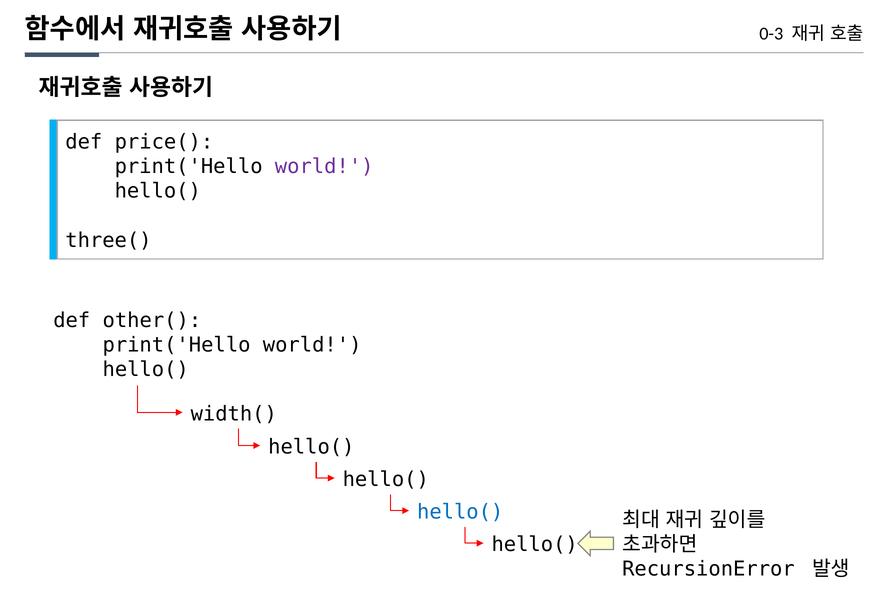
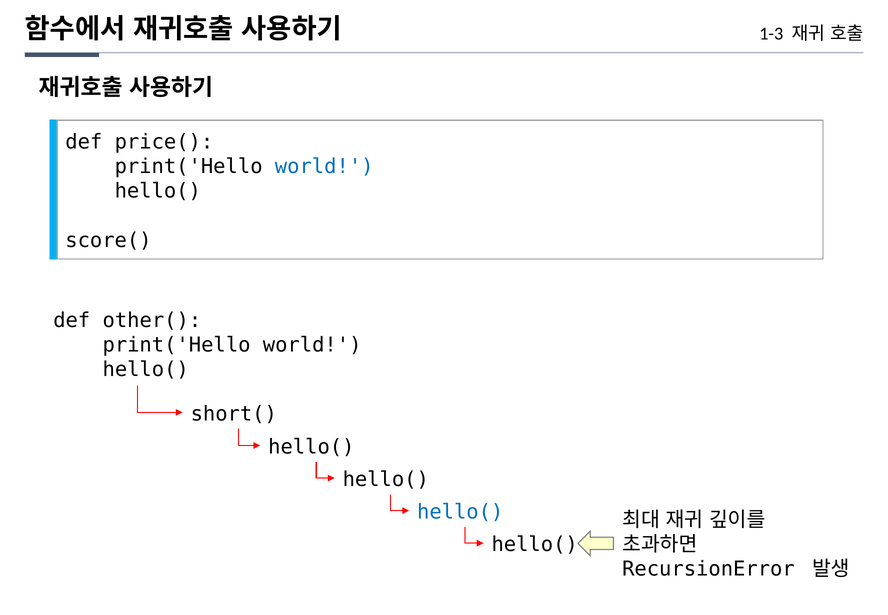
0-3: 0-3 -> 1-3
world at (324, 166) colour: purple -> blue
three(: three( -> score(
width(: width( -> short(
